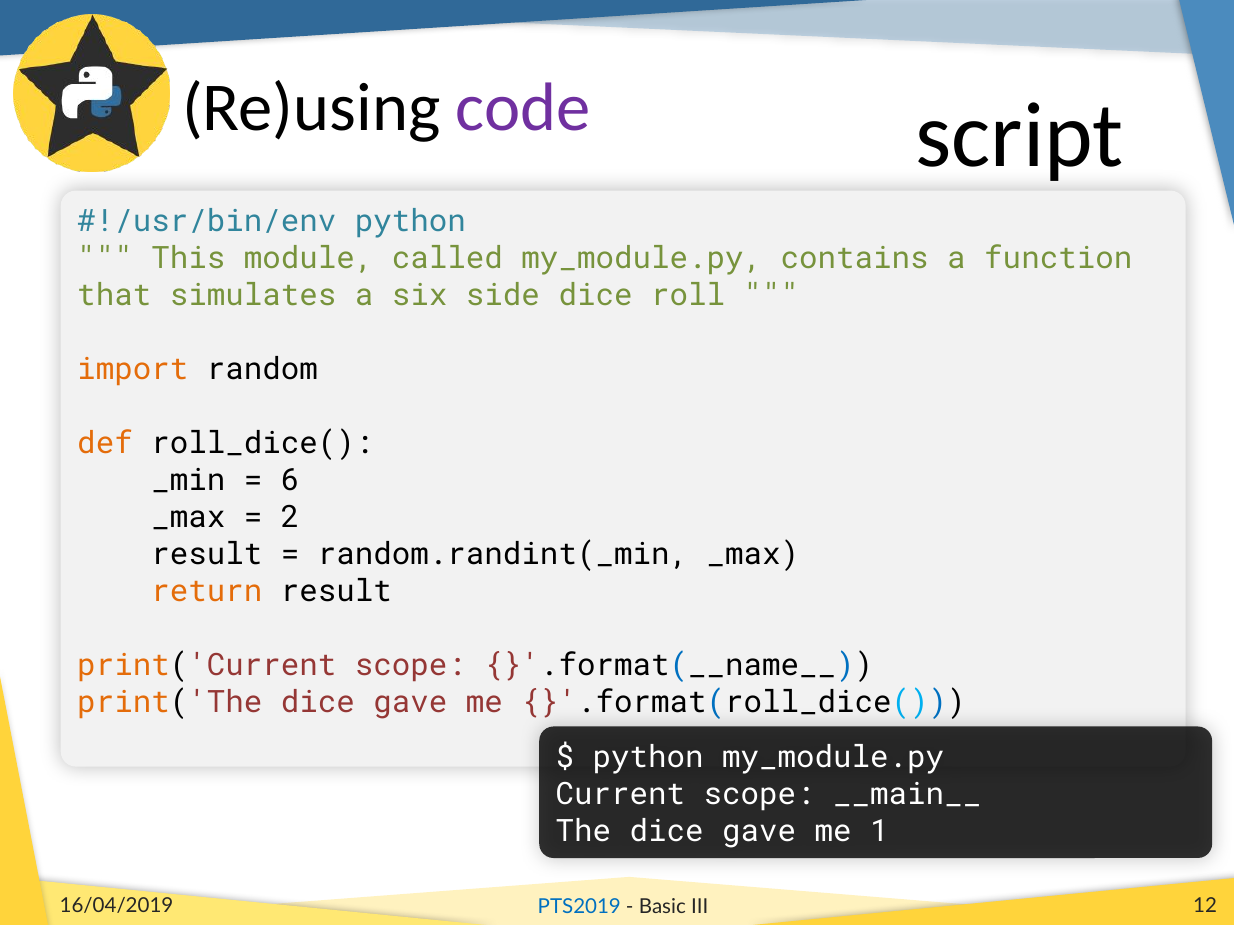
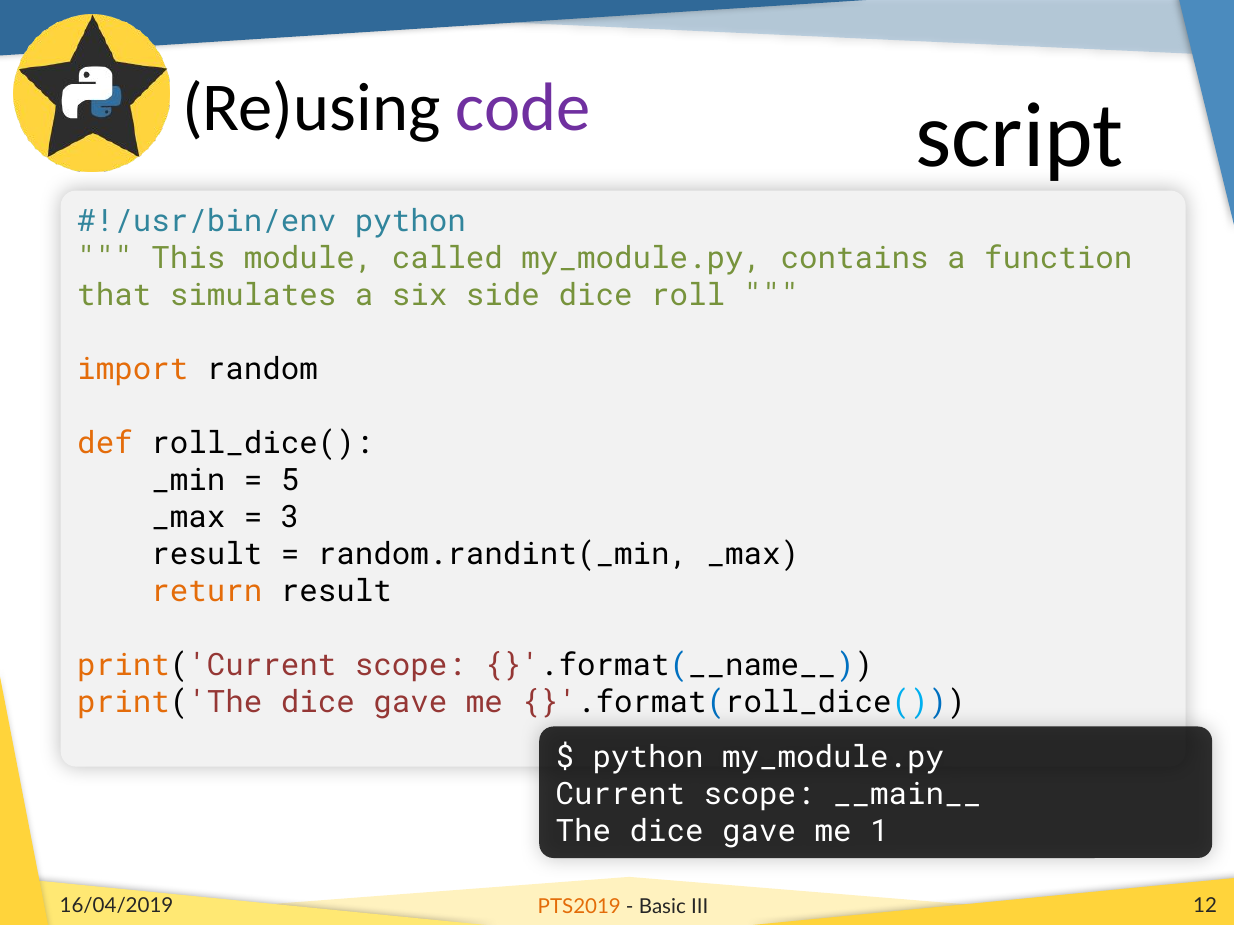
6: 6 -> 5
2: 2 -> 3
PTS2019 colour: blue -> orange
